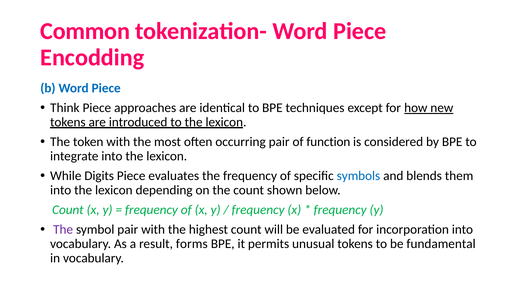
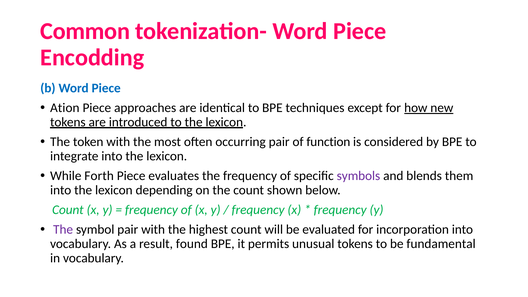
Think: Think -> Ation
Digits: Digits -> Forth
symbols colour: blue -> purple
forms: forms -> found
